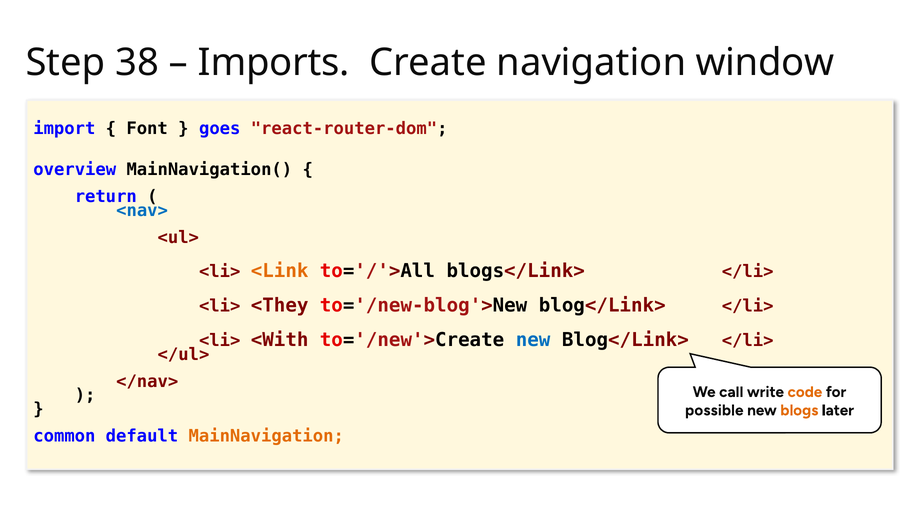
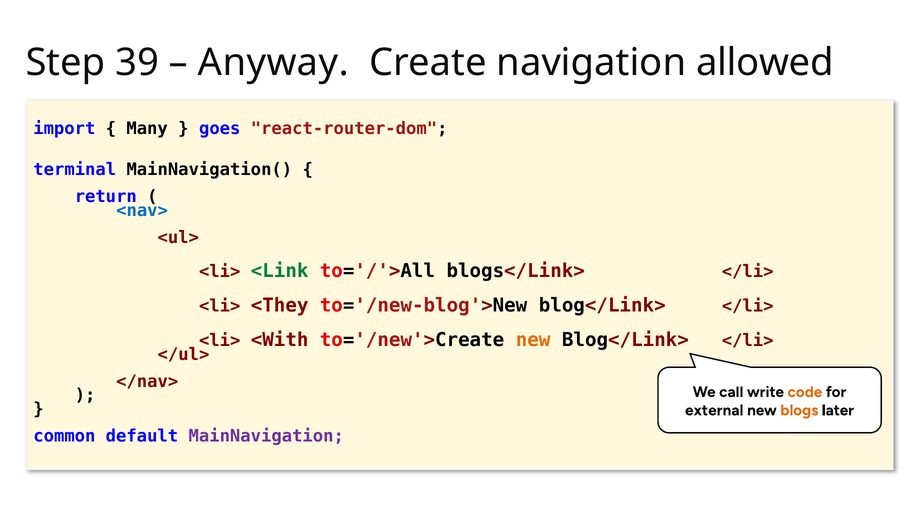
38: 38 -> 39
Imports: Imports -> Anyway
window: window -> allowed
Font: Font -> Many
overview: overview -> terminal
<Link colour: orange -> green
new at (533, 340) colour: blue -> orange
possible: possible -> external
MainNavigation colour: orange -> purple
